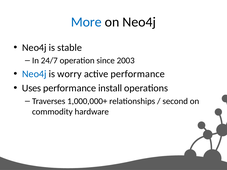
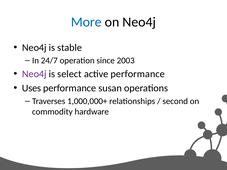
Neo4j at (34, 74) colour: blue -> purple
worry: worry -> select
install: install -> susan
